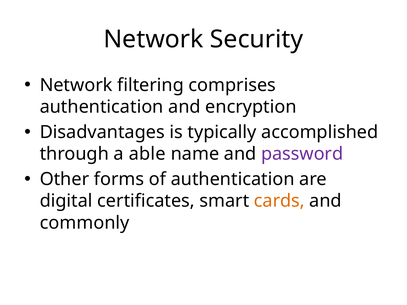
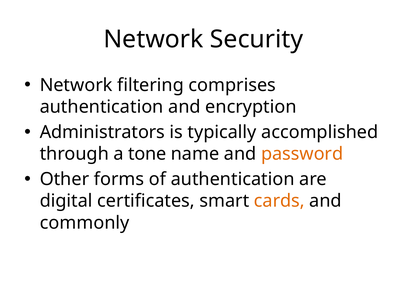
Disadvantages: Disadvantages -> Administrators
able: able -> tone
password colour: purple -> orange
